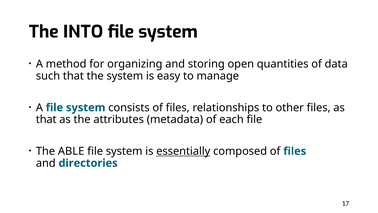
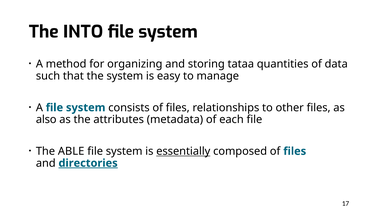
open: open -> tataa
that at (46, 119): that -> also
directories underline: none -> present
